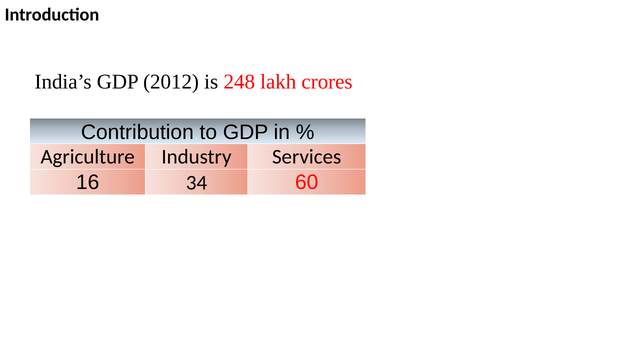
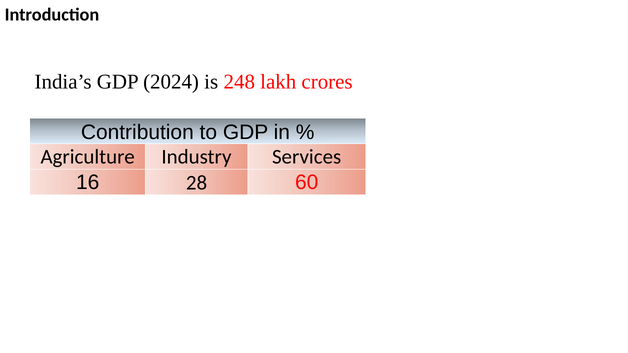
2012: 2012 -> 2024
34: 34 -> 28
